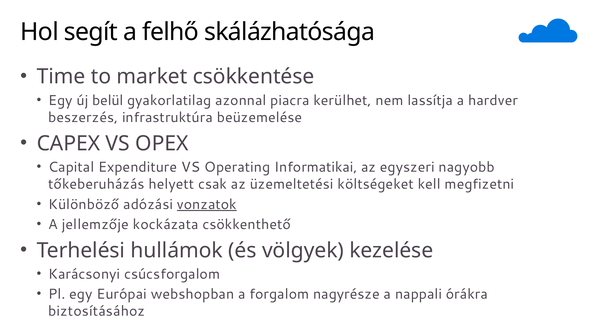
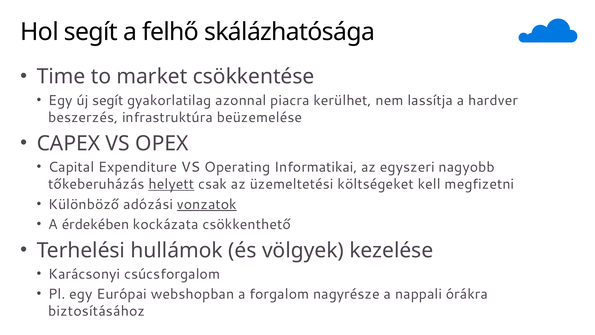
új belül: belül -> segít
helyett underline: none -> present
jellemzője: jellemzője -> érdekében
